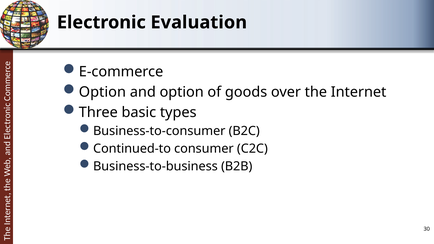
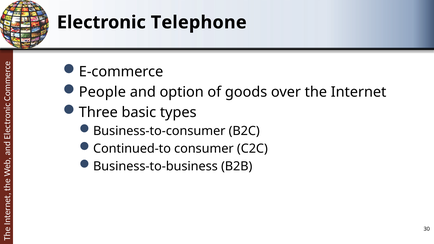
Evaluation: Evaluation -> Telephone
Option at (102, 92): Option -> People
